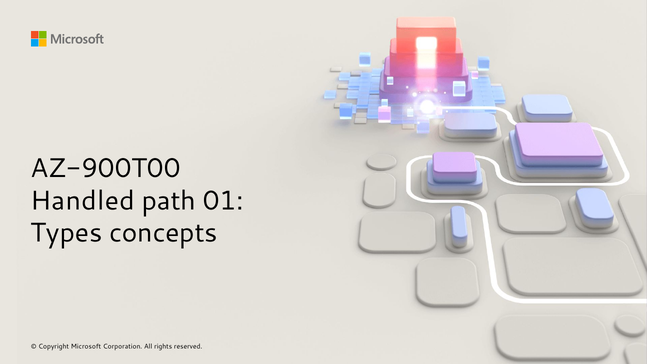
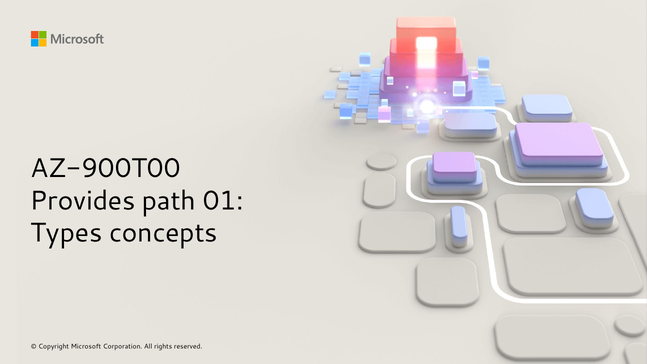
Handled: Handled -> Provides
